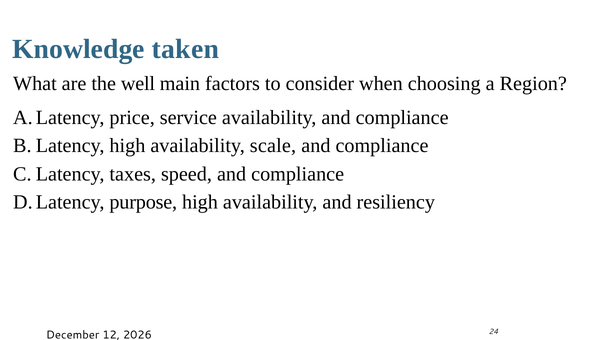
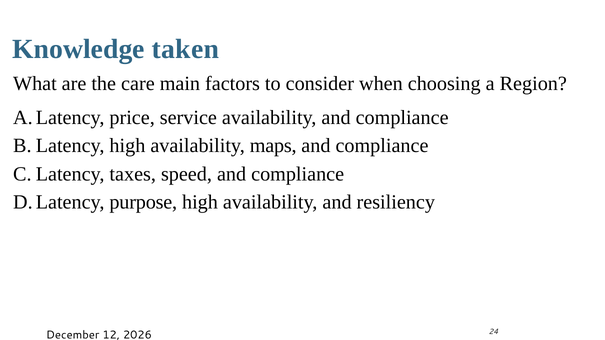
well: well -> care
scale: scale -> maps
